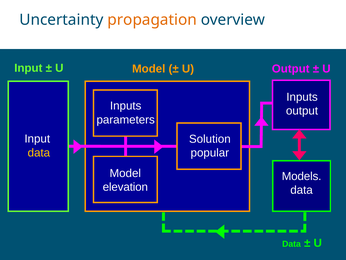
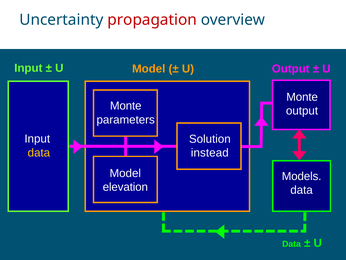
propagation colour: orange -> red
Inputs at (302, 97): Inputs -> Monte
Inputs at (126, 106): Inputs -> Monte
popular: popular -> instead
